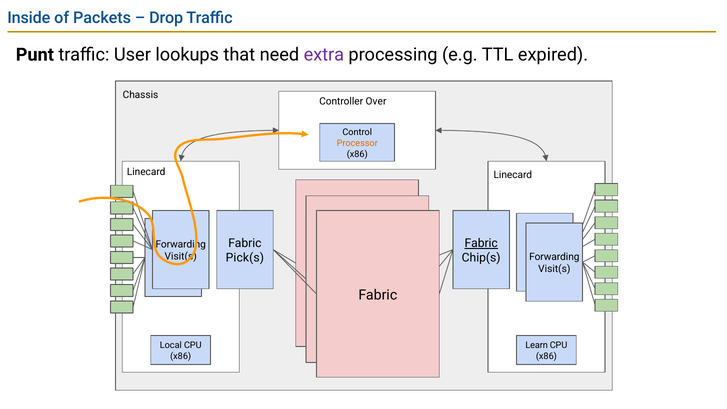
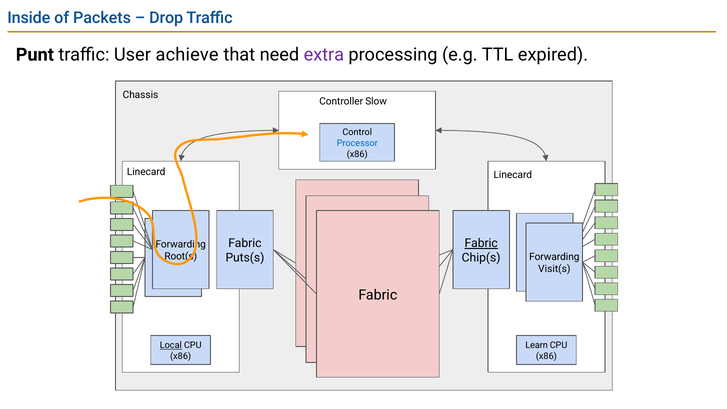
lookups: lookups -> achieve
Over: Over -> Slow
Processor colour: orange -> blue
Visit(s at (181, 256): Visit(s -> Root(s
Pick(s: Pick(s -> Puts(s
Local underline: none -> present
